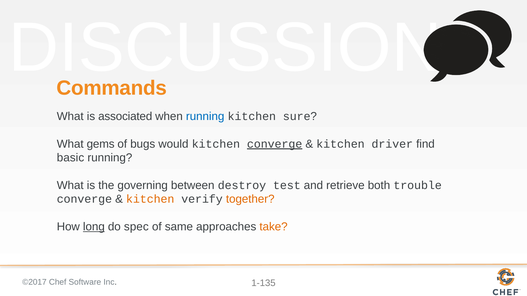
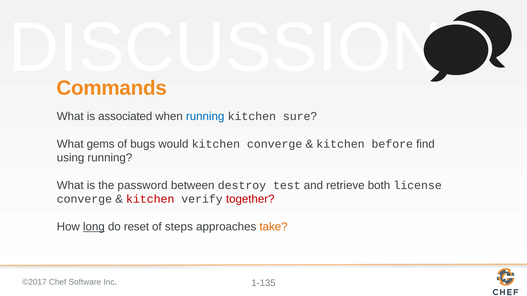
converge at (275, 144) underline: present -> none
driver: driver -> before
basic: basic -> using
governing: governing -> password
trouble: trouble -> license
kitchen at (150, 199) colour: orange -> red
together colour: orange -> red
spec: spec -> reset
same: same -> steps
